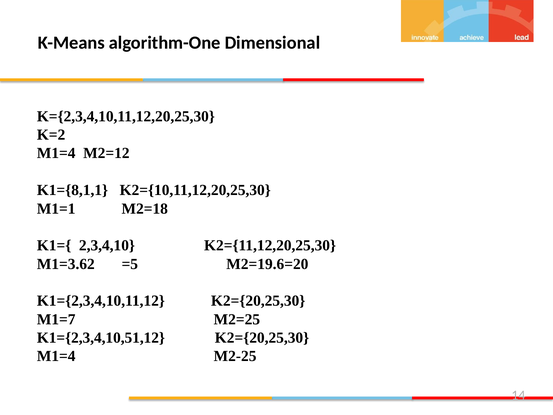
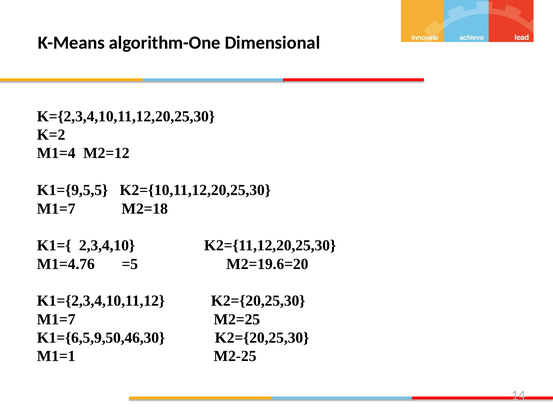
K1={8,1,1: K1={8,1,1 -> K1={9,5,5
M1=1 at (56, 208): M1=1 -> M1=7
M1=3.62: M1=3.62 -> M1=4.76
K1={2,3,4,10,51,12: K1={2,3,4,10,51,12 -> K1={6,5,9,50,46,30
M1=4 at (56, 356): M1=4 -> M1=1
